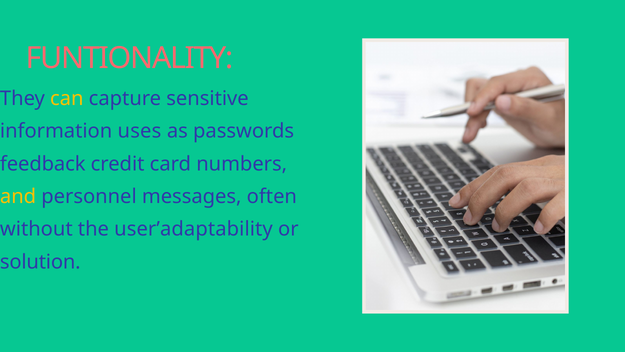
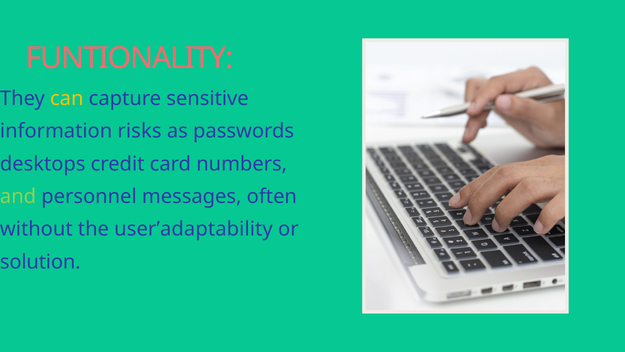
uses: uses -> risks
feedback: feedback -> desktops
and colour: yellow -> light green
